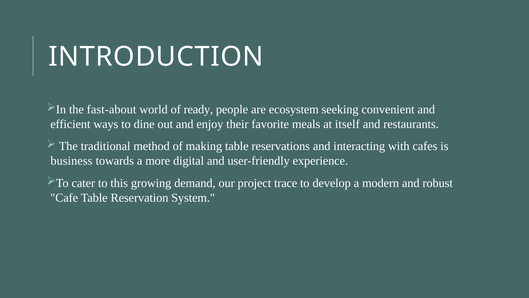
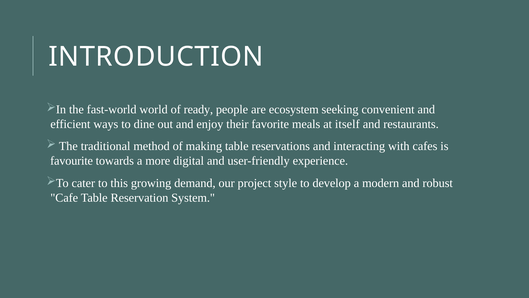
fast-about: fast-about -> fast-world
business: business -> favourite
trace: trace -> style
